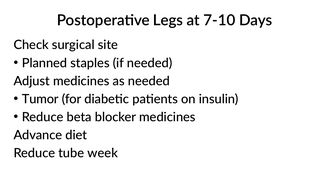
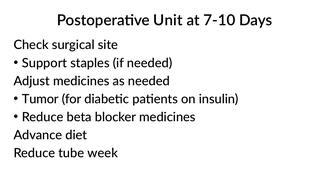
Legs: Legs -> Unit
Planned: Planned -> Support
